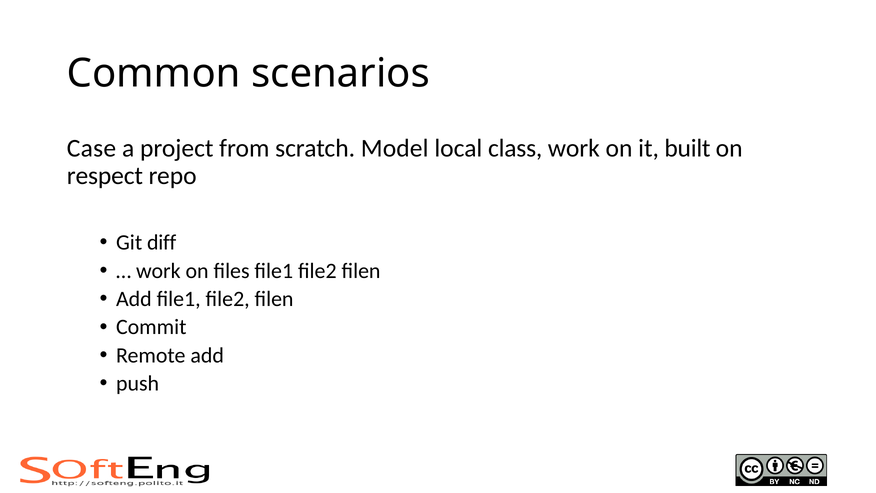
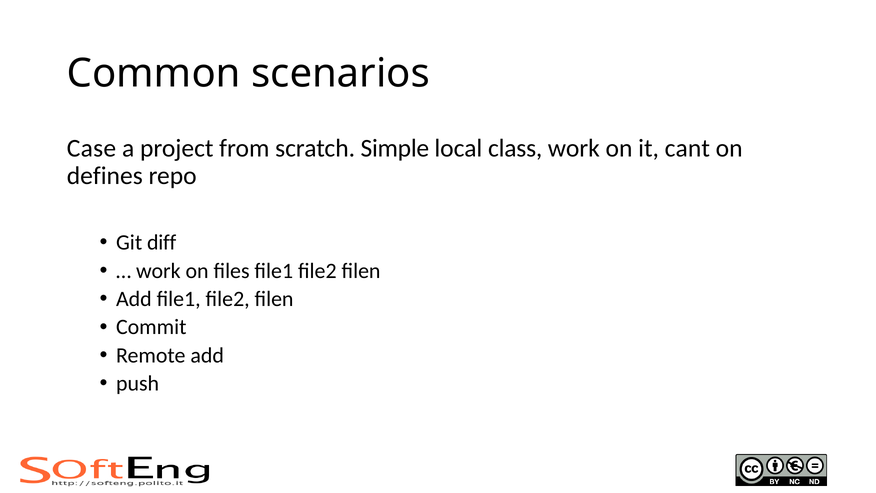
Model: Model -> Simple
built: built -> cant
respect: respect -> defines
